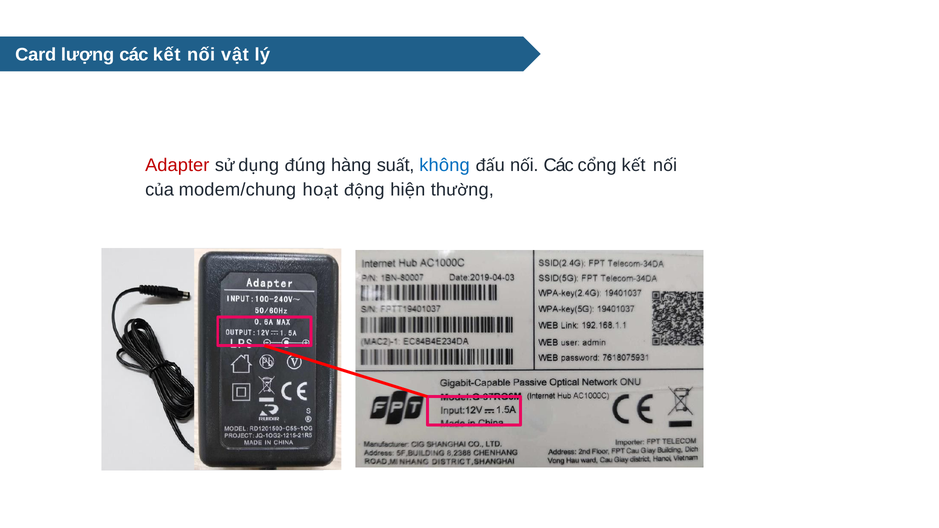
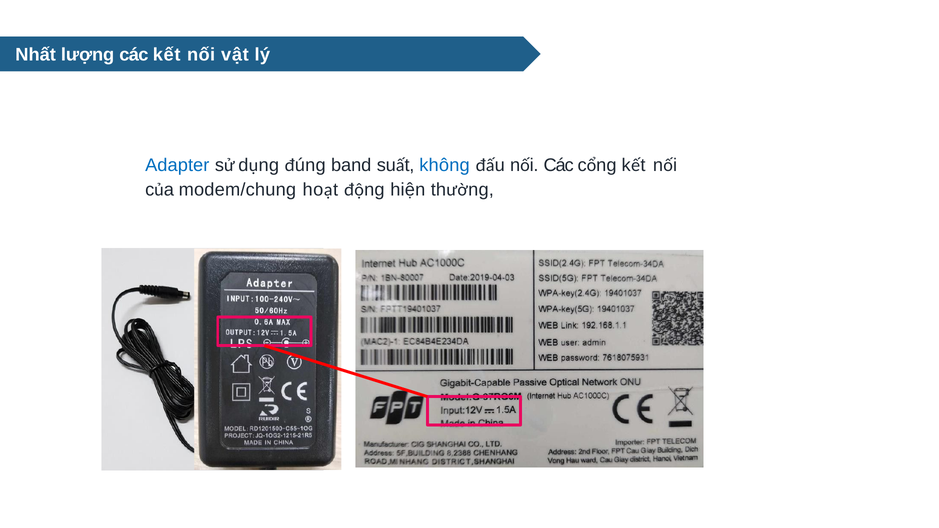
Card: Card -> Nhất
Adapter colour: red -> blue
hàng: hàng -> band
